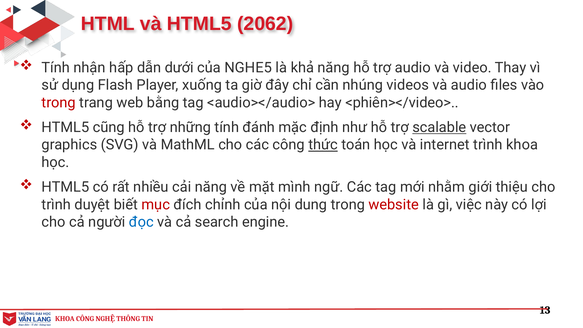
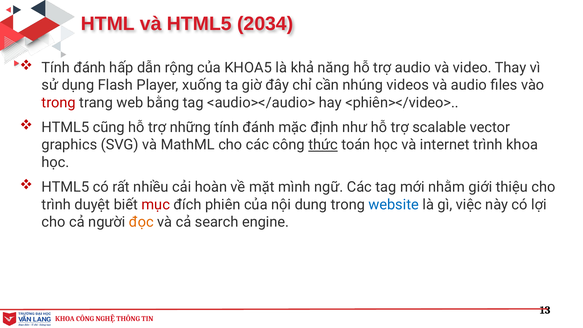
2062: 2062 -> 2034
nhận at (90, 68): nhận -> đánh
dưới: dưới -> rộng
NGHE5: NGHE5 -> KHOA5
scalable underline: present -> none
cải năng: năng -> hoàn
chỉnh: chỉnh -> phiên
website colour: red -> blue
đọc colour: blue -> orange
